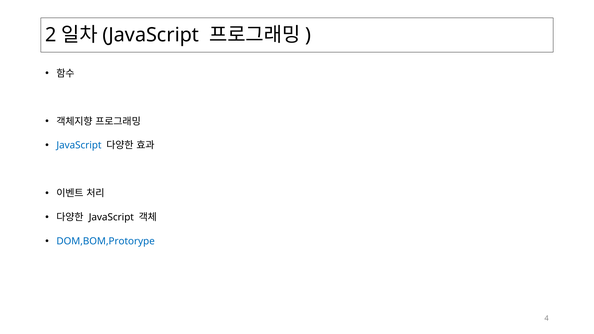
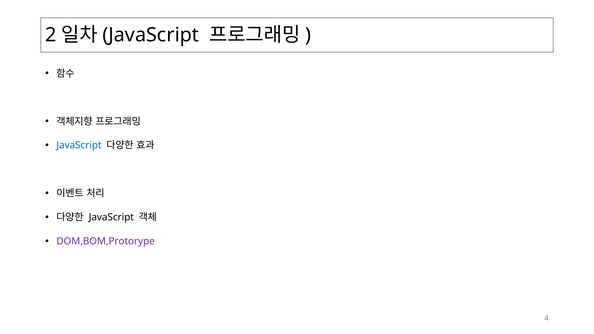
DOM,BOM,Protorype colour: blue -> purple
